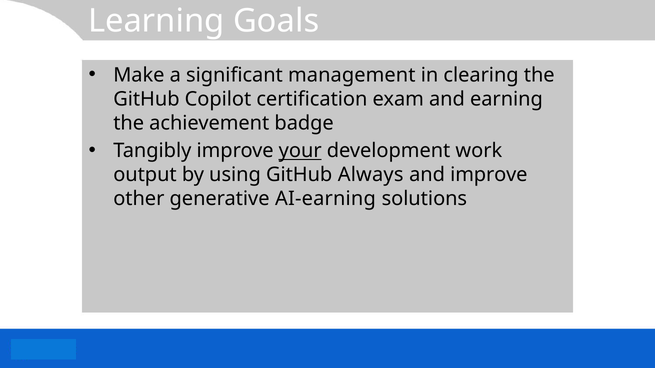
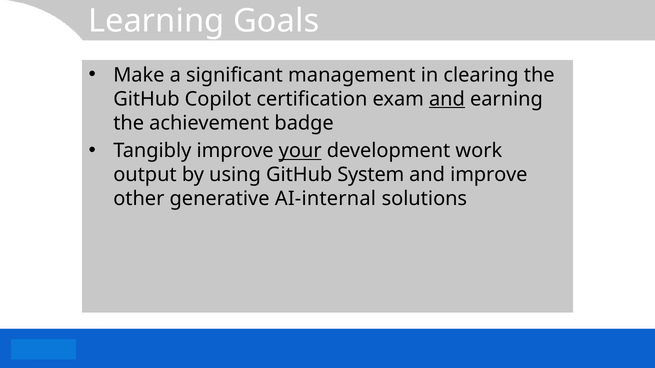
and at (447, 99) underline: none -> present
Always: Always -> System
AI-earning: AI-earning -> AI-internal
